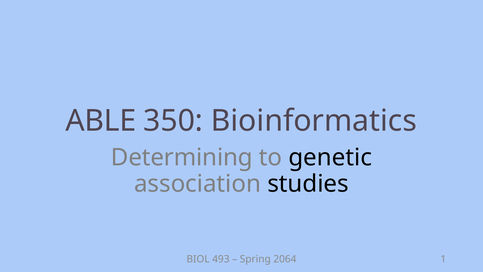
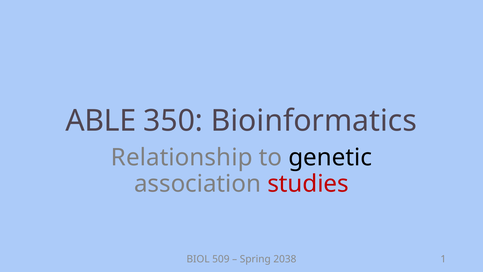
Determining: Determining -> Relationship
studies colour: black -> red
493: 493 -> 509
2064: 2064 -> 2038
